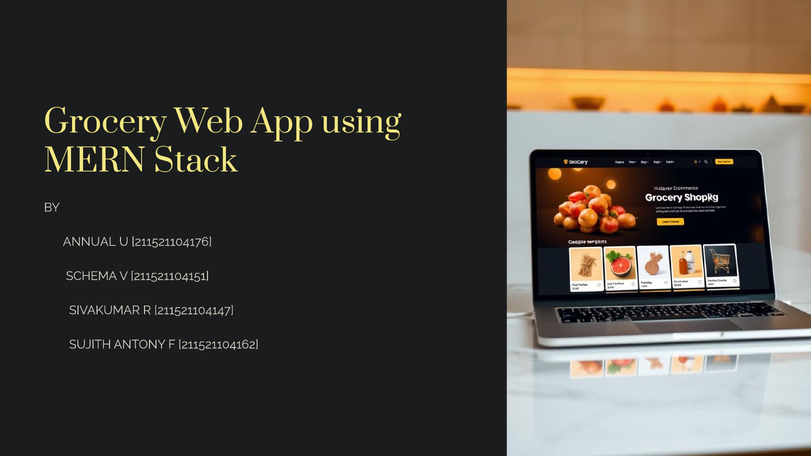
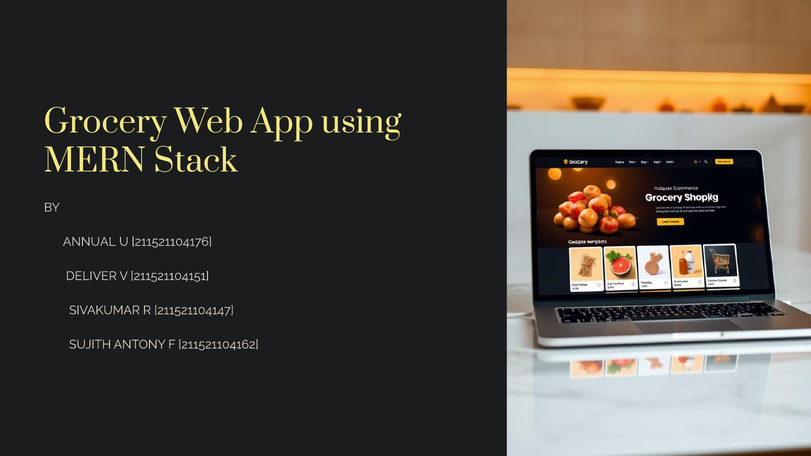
SCHEMA: SCHEMA -> DELIVER
